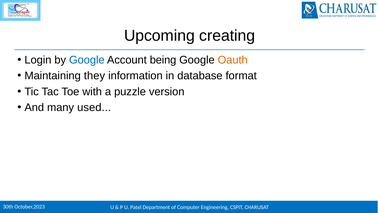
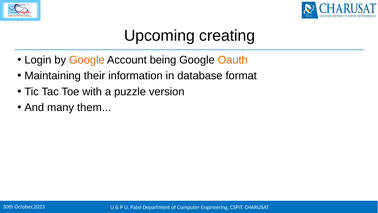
Google at (87, 60) colour: blue -> orange
they: they -> their
used: used -> them
